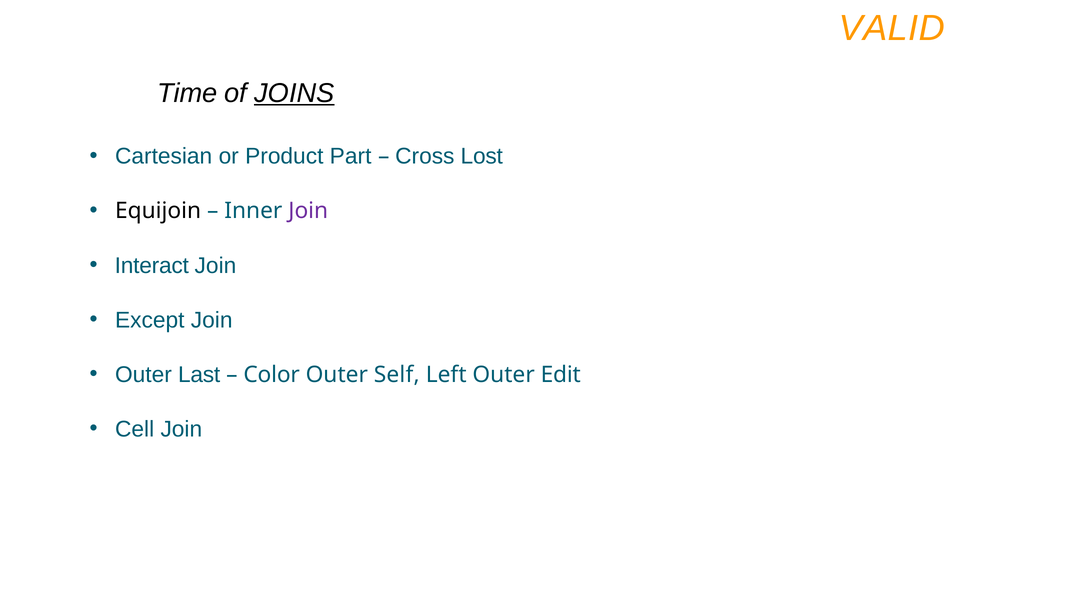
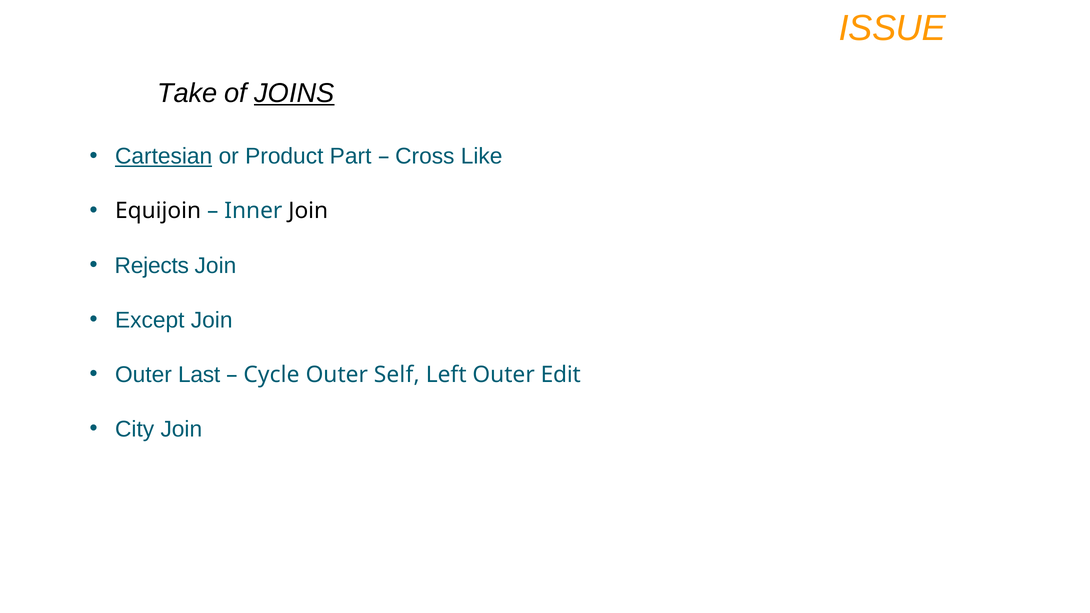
VALID: VALID -> ISSUE
Time: Time -> Take
Cartesian underline: none -> present
Lost: Lost -> Like
Join at (308, 211) colour: purple -> black
Interact: Interact -> Rejects
Color: Color -> Cycle
Cell: Cell -> City
